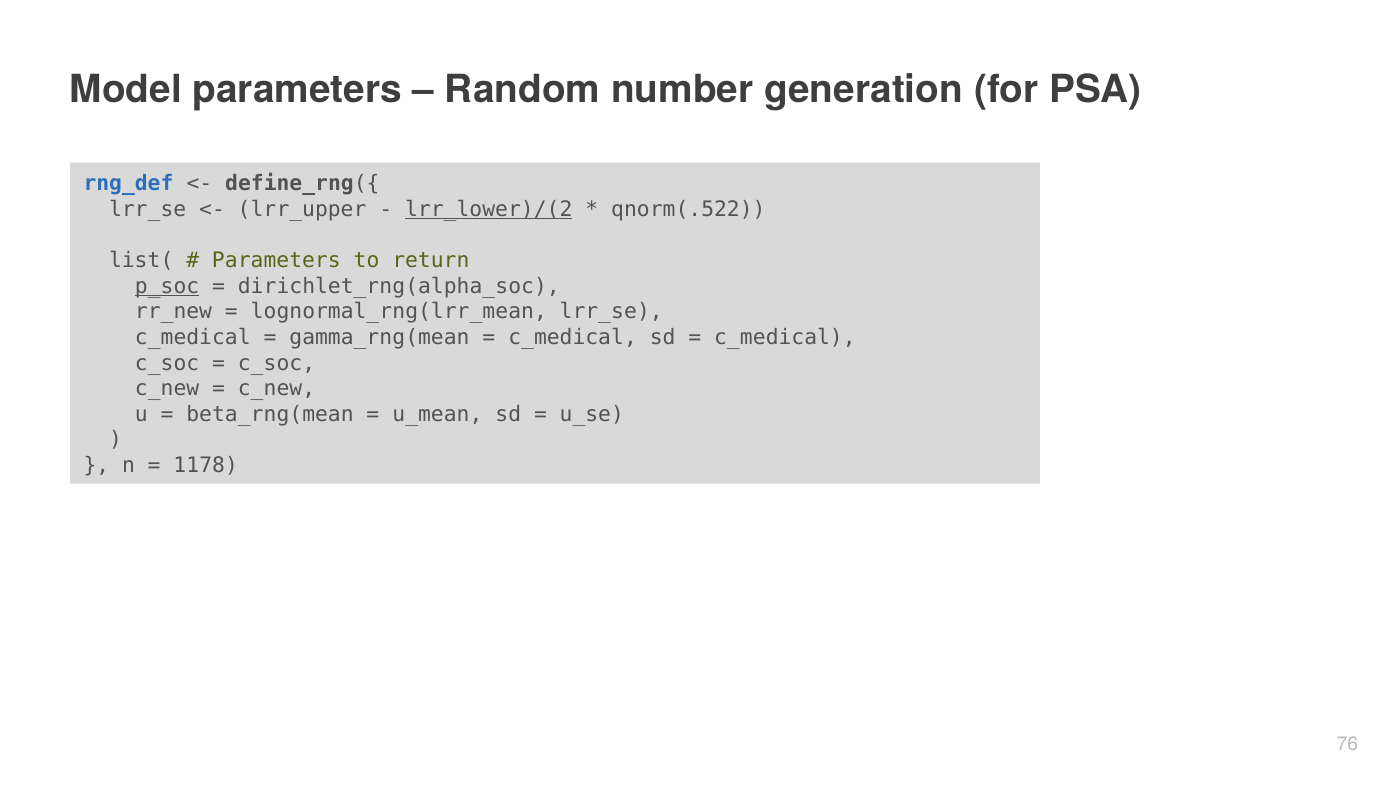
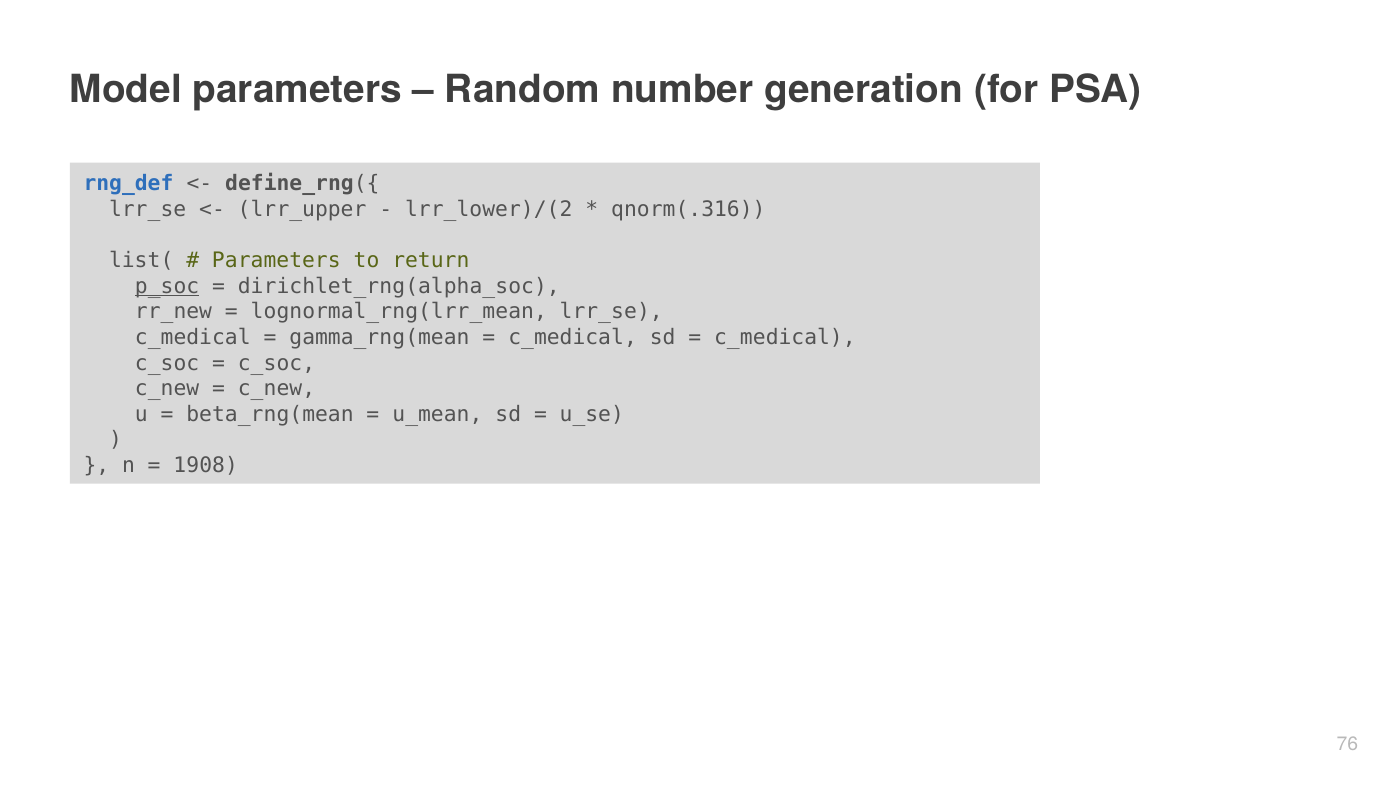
lrr_lower)/(2 underline: present -> none
qnorm(.522: qnorm(.522 -> qnorm(.316
1178: 1178 -> 1908
